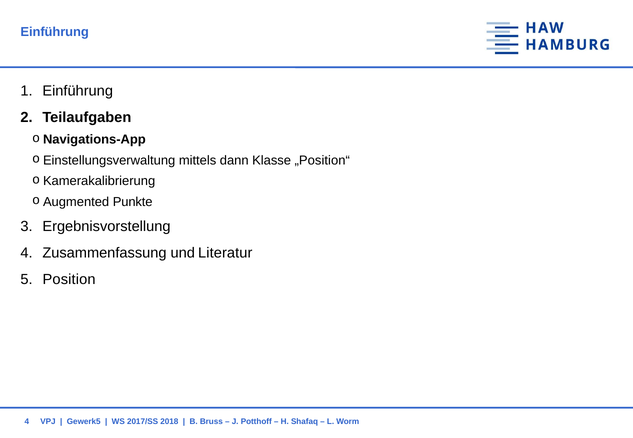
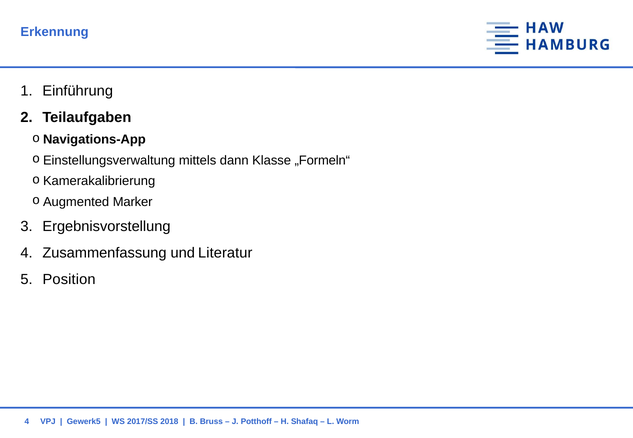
Einführung at (55, 32): Einführung -> Erkennung
„Position“: „Position“ -> „Formeln“
Punkte: Punkte -> Marker
